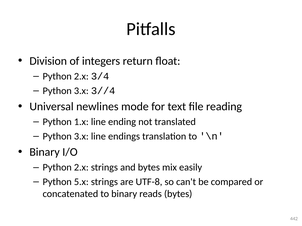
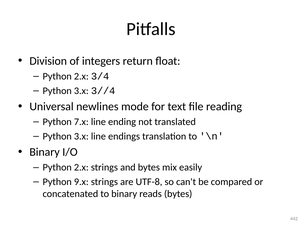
1.x: 1.x -> 7.x
5.x: 5.x -> 9.x
